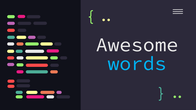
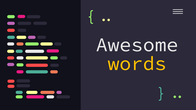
words colour: light blue -> yellow
